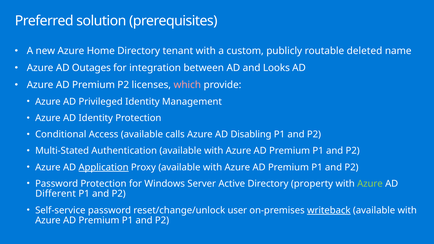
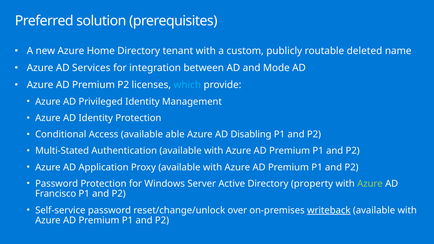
Outages: Outages -> Services
Looks: Looks -> Mode
which colour: pink -> light blue
calls: calls -> able
Application underline: present -> none
Different: Different -> Francisco
user: user -> over
